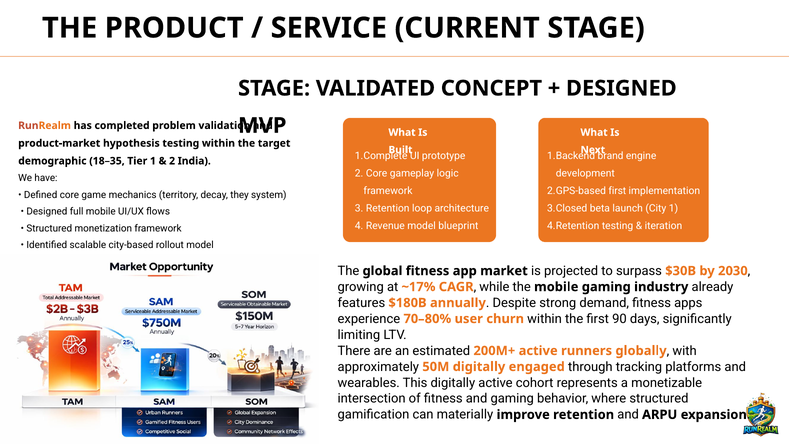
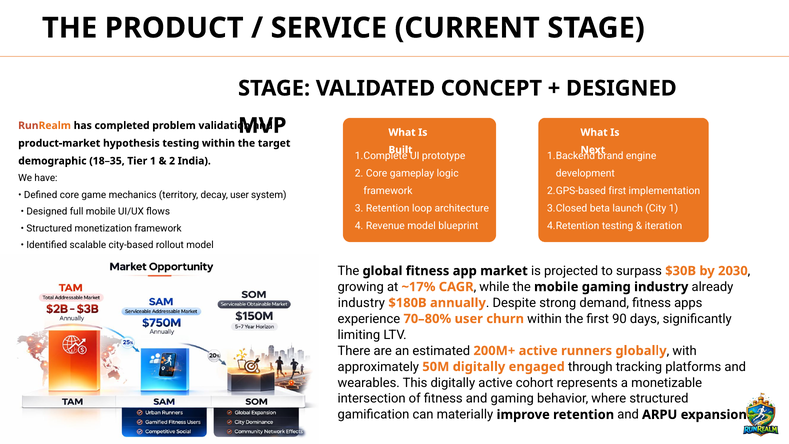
decay they: they -> user
features at (361, 303): features -> industry
